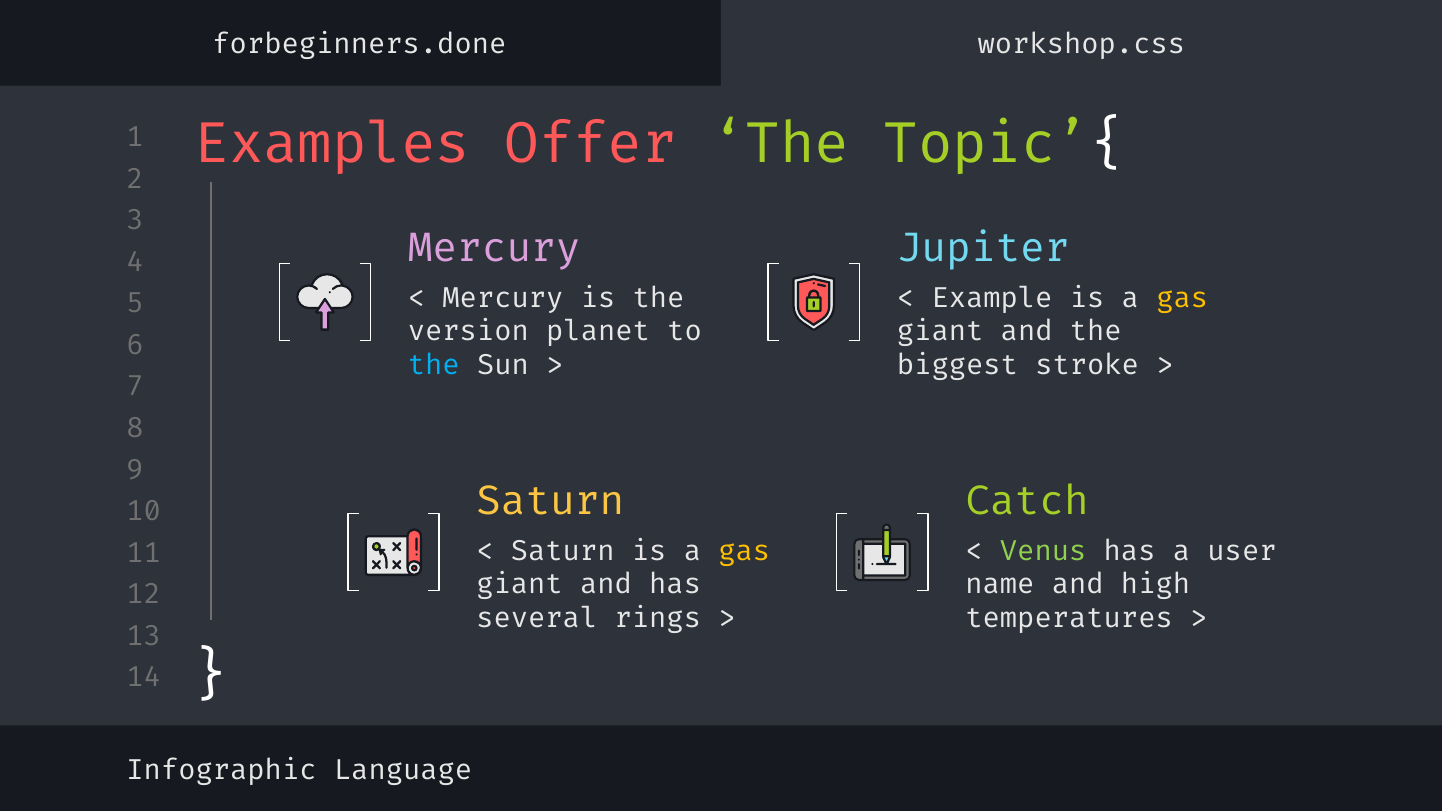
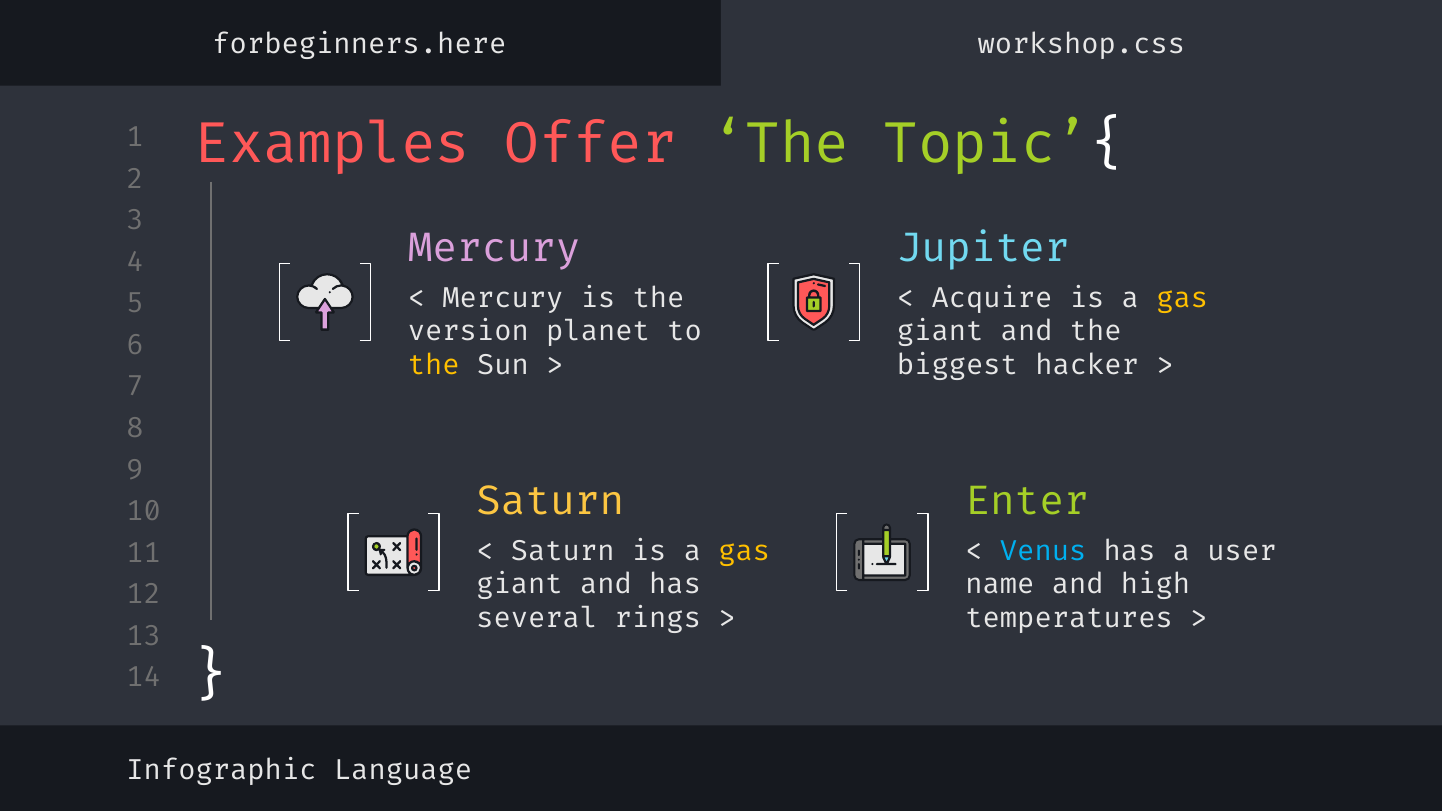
forbeginners.done: forbeginners.done -> forbeginners.here
Example: Example -> Acquire
the at (434, 365) colour: light blue -> yellow
stroke: stroke -> hacker
Catch: Catch -> Enter
Venus colour: light green -> light blue
